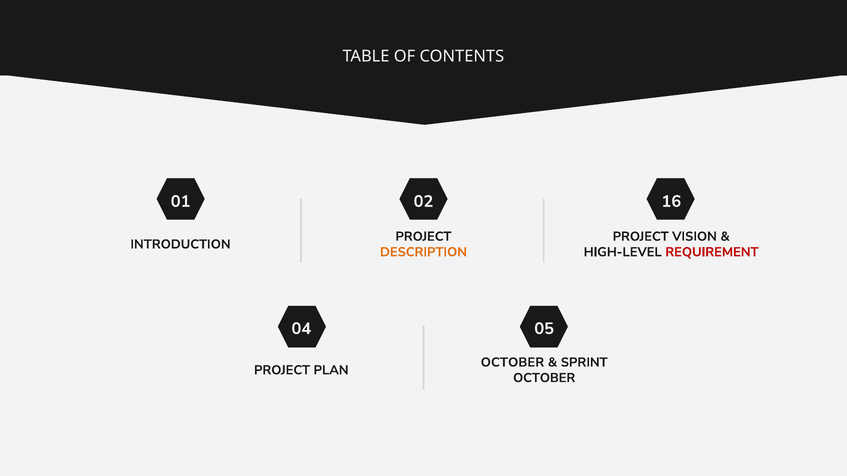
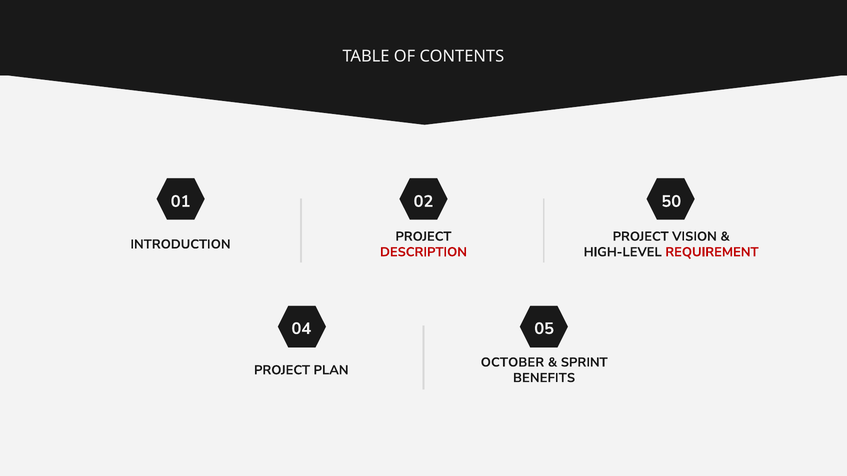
16: 16 -> 50
DESCRIPTION colour: orange -> red
OCTOBER at (544, 378): OCTOBER -> BENEFITS
